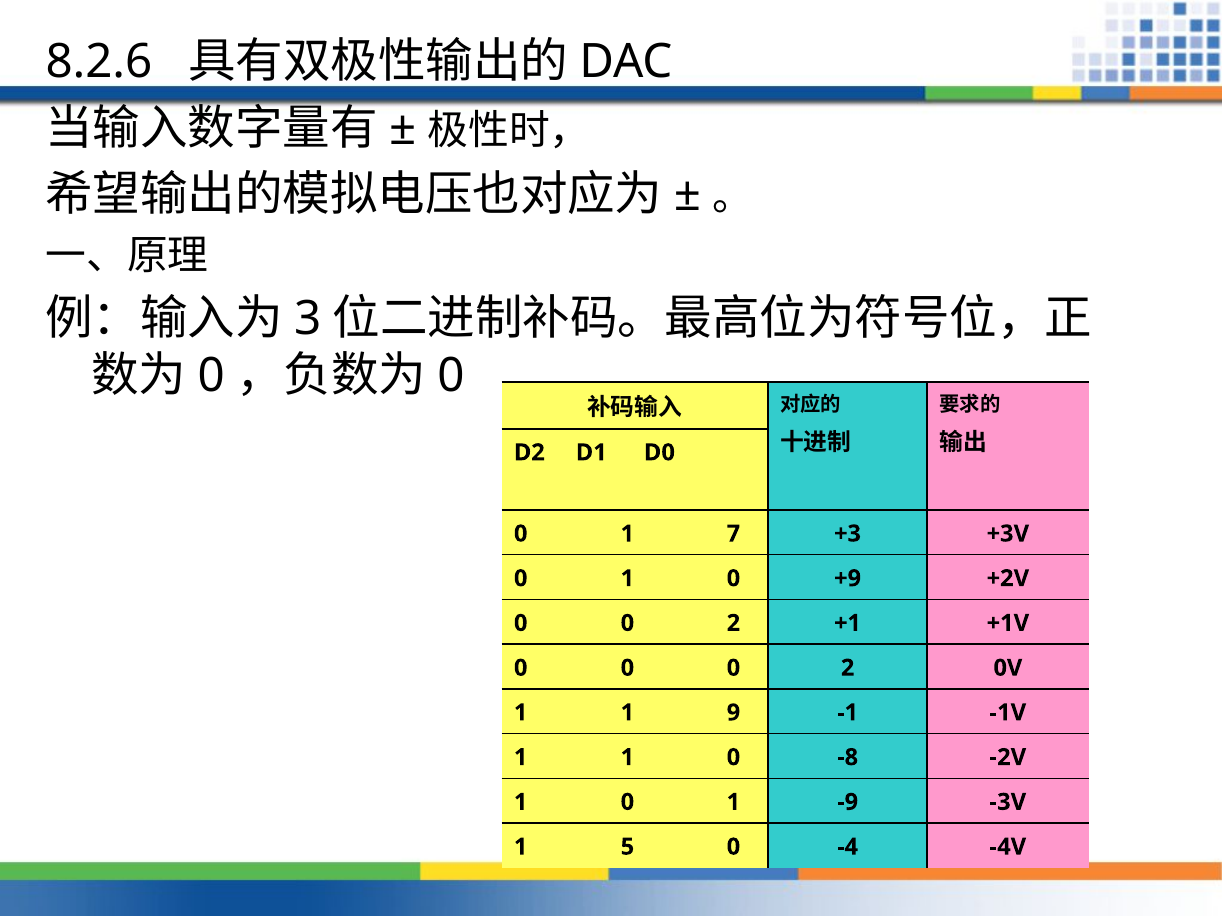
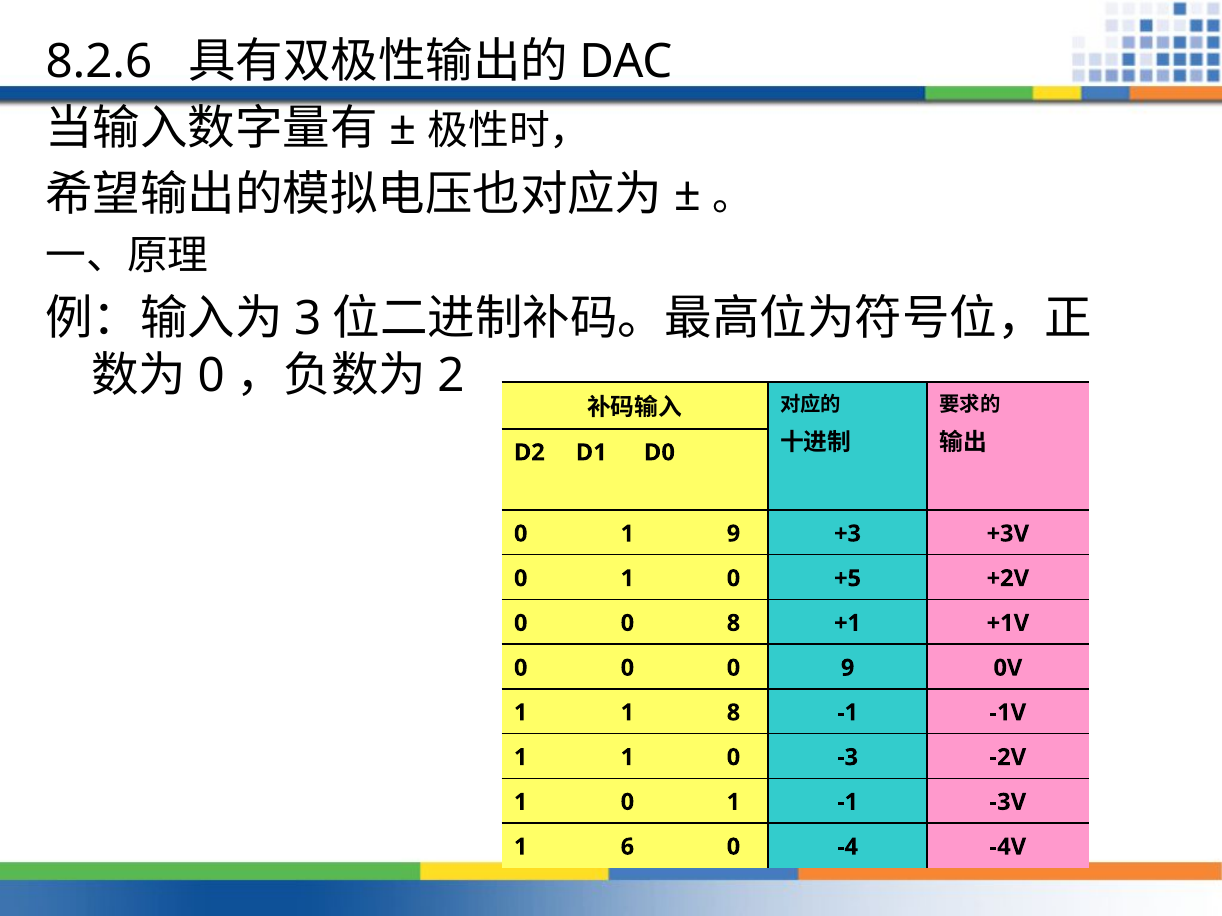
0 at (451, 376): 0 -> 2
1 7: 7 -> 9
+9: +9 -> +5
2 at (733, 623): 2 -> 8
0 0 0 2: 2 -> 9
1 9: 9 -> 8
-8: -8 -> -3
1 -9: -9 -> -1
5: 5 -> 6
